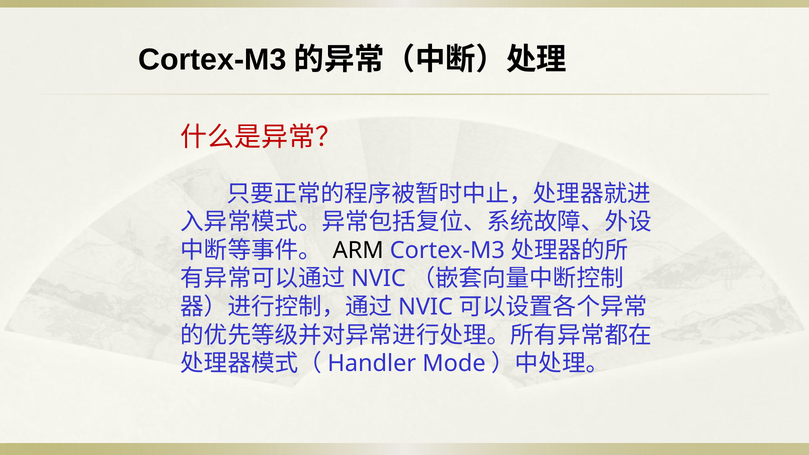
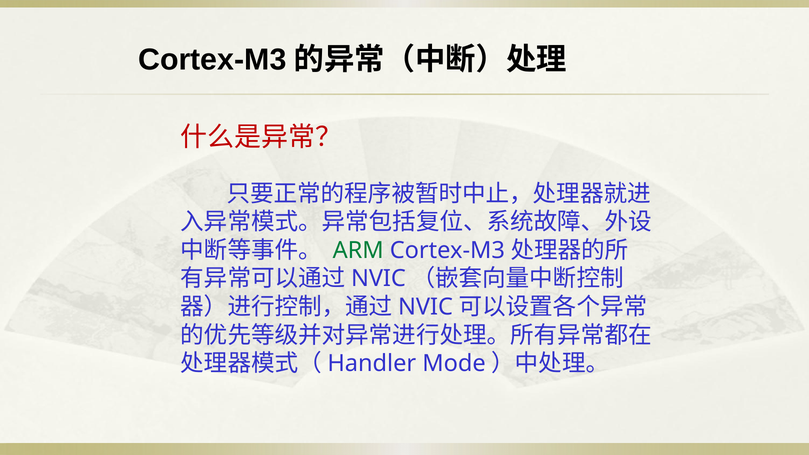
ARM colour: black -> green
